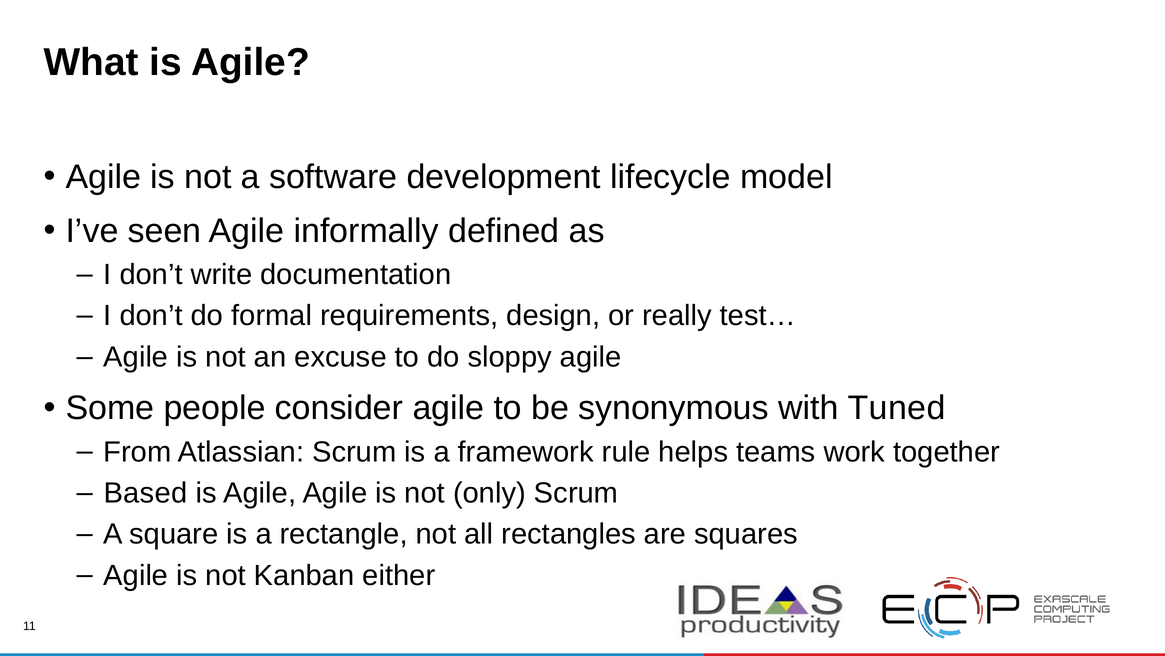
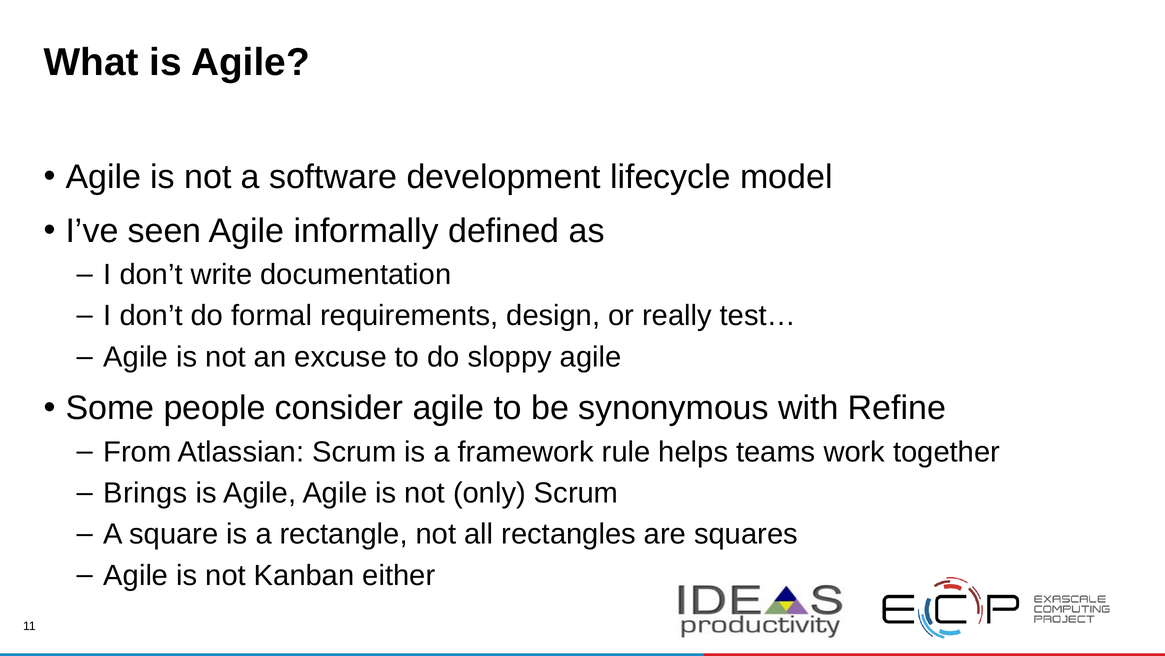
Tuned: Tuned -> Refine
Based: Based -> Brings
